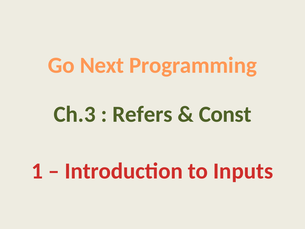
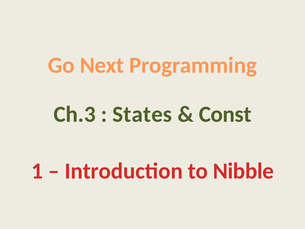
Refers: Refers -> States
Inputs: Inputs -> Nibble
